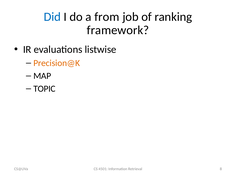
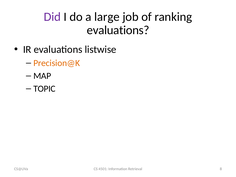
Did colour: blue -> purple
from: from -> large
framework at (118, 30): framework -> evaluations
